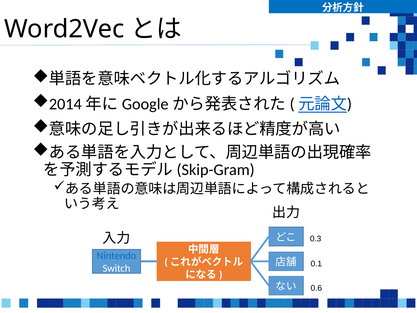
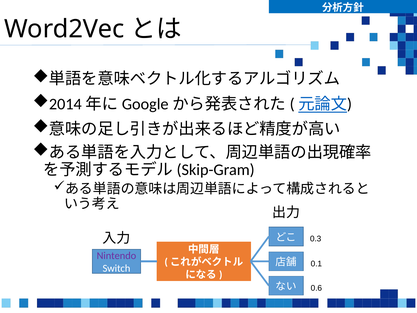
Nintendo colour: blue -> purple
